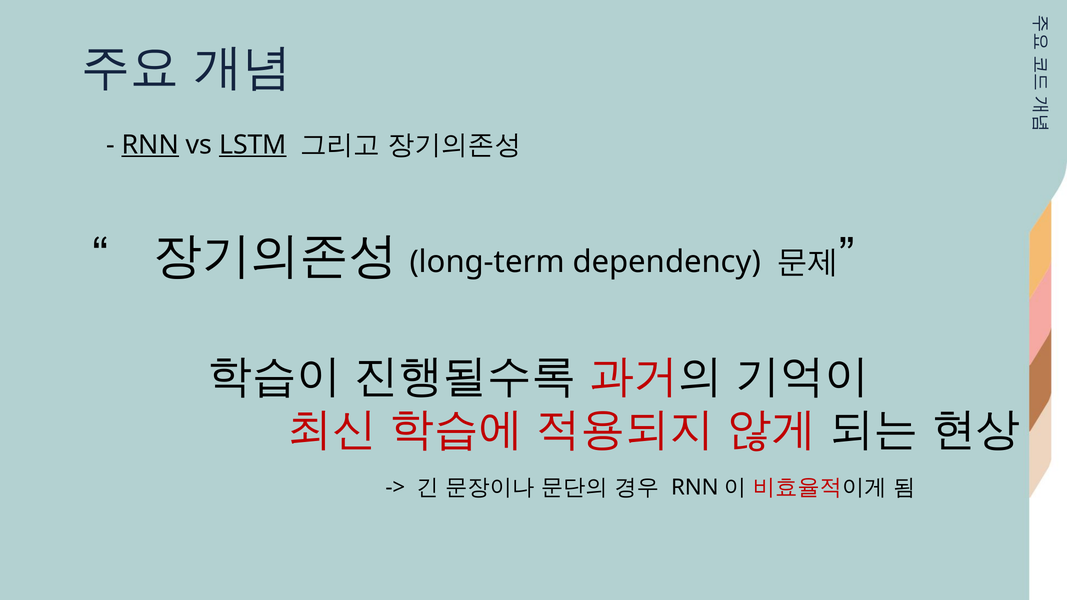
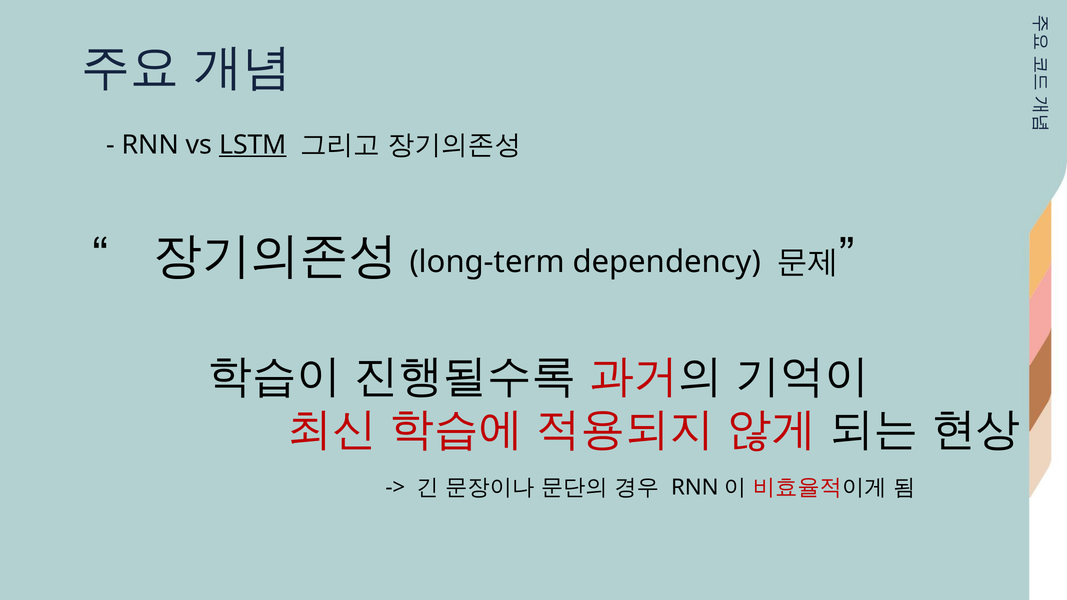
RNN underline: present -> none
